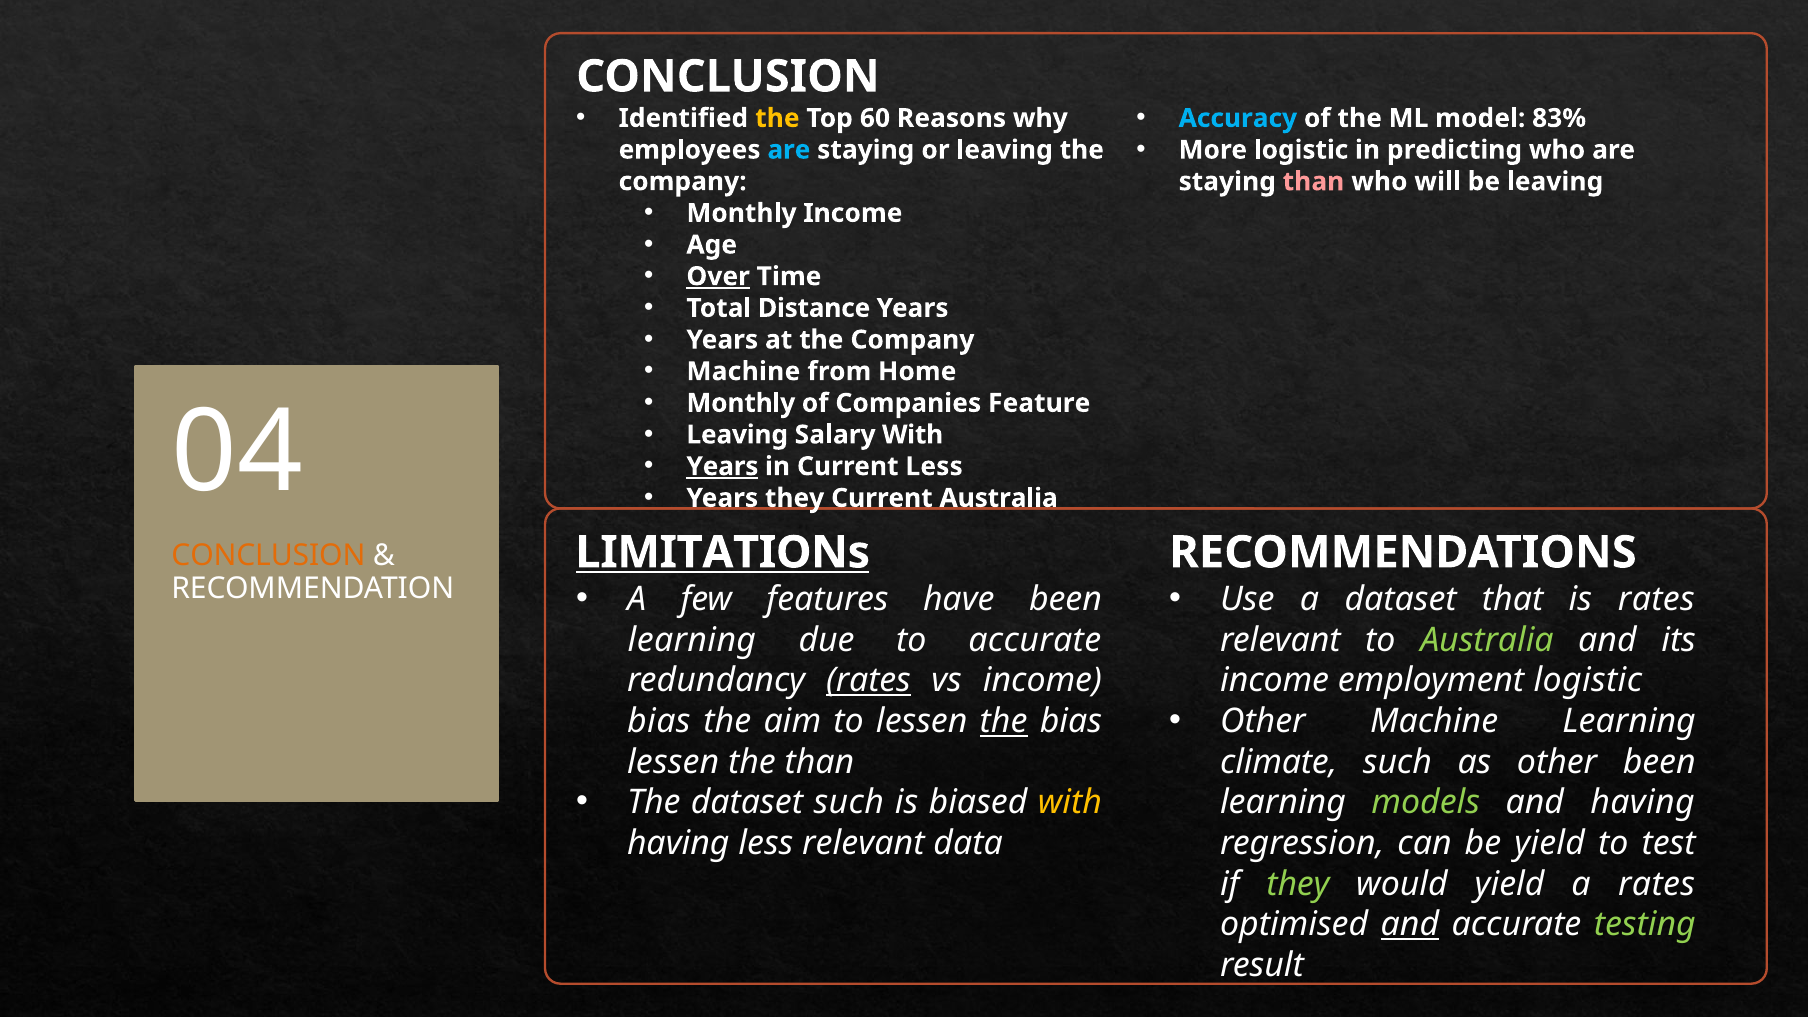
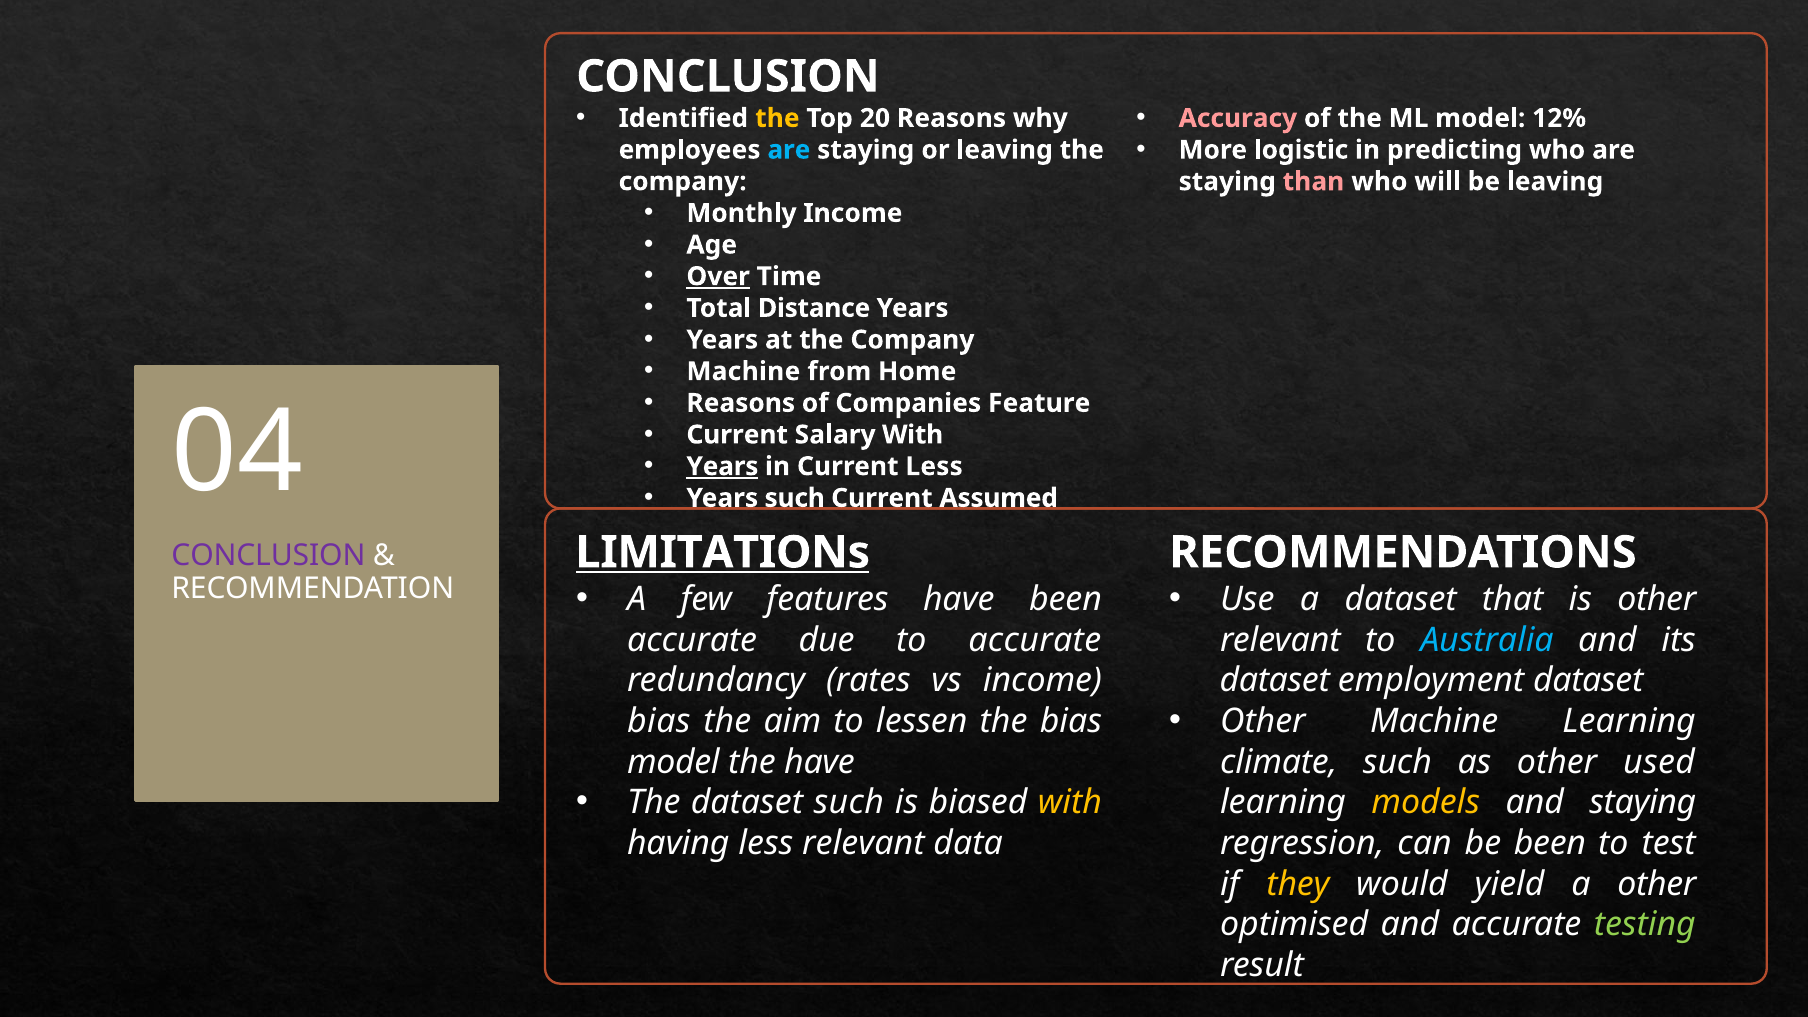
60: 60 -> 20
Accuracy colour: light blue -> pink
83%: 83% -> 12%
Monthly at (741, 403): Monthly -> Reasons
Leaving at (737, 435): Leaving -> Current
Years they: they -> such
Current Australia: Australia -> Assumed
CONCLUSION at (268, 556) colour: orange -> purple
is rates: rates -> other
learning at (692, 640): learning -> accurate
Australia at (1487, 640) colour: light green -> light blue
rates at (868, 681) underline: present -> none
income at (1275, 681): income -> dataset
employment logistic: logistic -> dataset
the at (1004, 721) underline: present -> none
lessen at (673, 762): lessen -> model
the than: than -> have
other been: been -> used
models colour: light green -> yellow
and having: having -> staying
be yield: yield -> been
they at (1298, 884) colour: light green -> yellow
a rates: rates -> other
and at (1410, 925) underline: present -> none
